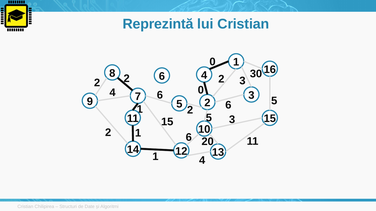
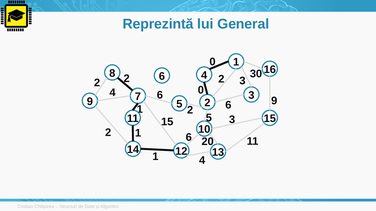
lui Cristian: Cristian -> General
5 at (274, 101): 5 -> 9
